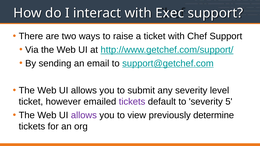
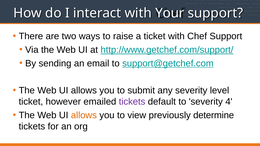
Exec: Exec -> Your
5: 5 -> 4
allows at (84, 115) colour: purple -> orange
